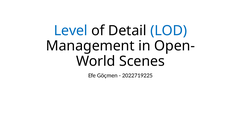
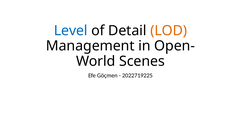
LOD colour: blue -> orange
